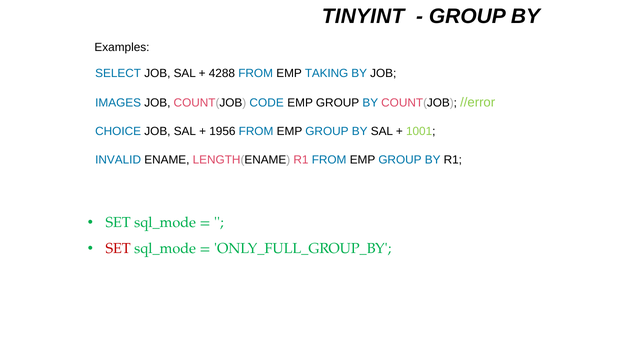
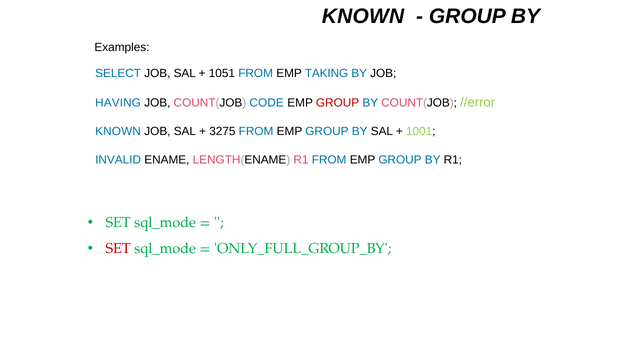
TINYINT at (363, 16): TINYINT -> KNOWN
4288: 4288 -> 1051
IMAGES: IMAGES -> HAVING
GROUP at (338, 103) colour: black -> red
CHOICE at (118, 131): CHOICE -> KNOWN
1956: 1956 -> 3275
